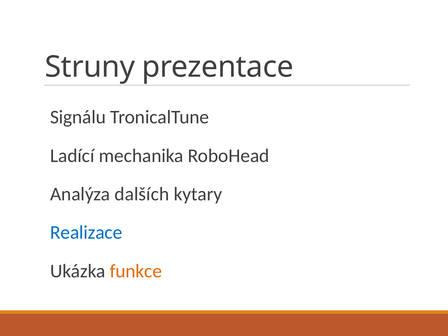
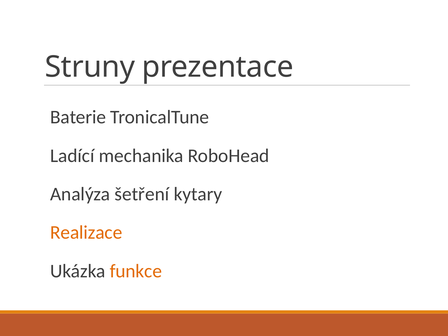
Signálu: Signálu -> Baterie
dalších: dalších -> šetření
Realizace colour: blue -> orange
